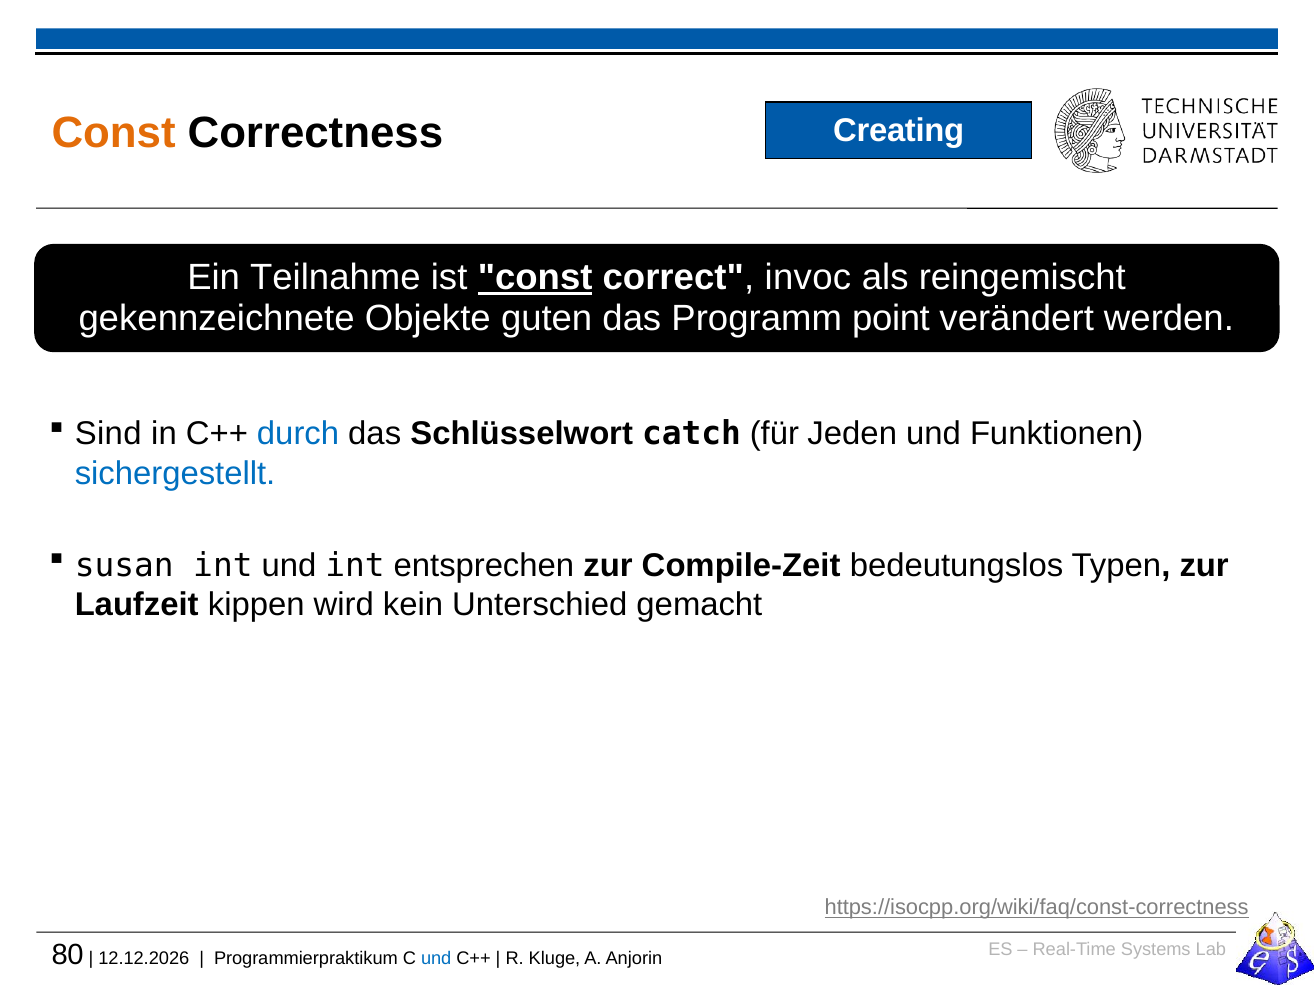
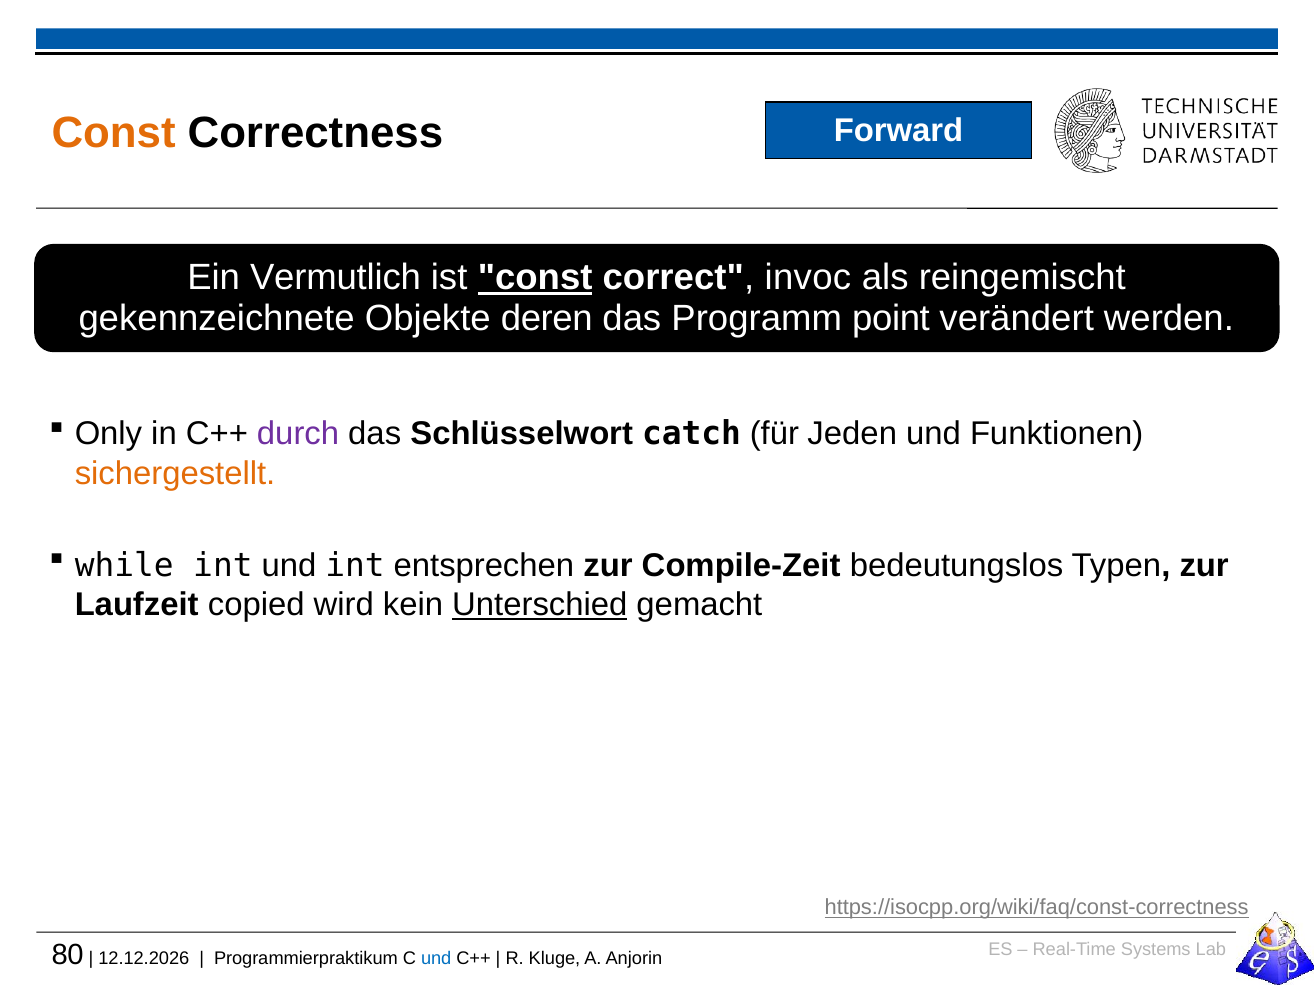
Creating: Creating -> Forward
Teilnahme: Teilnahme -> Vermutlich
guten: guten -> deren
Sind: Sind -> Only
durch colour: blue -> purple
sichergestellt colour: blue -> orange
susan: susan -> while
kippen: kippen -> copied
Unterschied underline: none -> present
